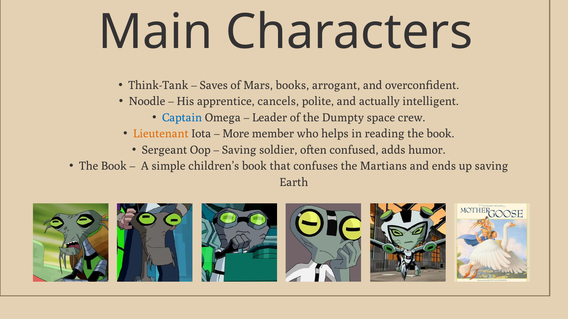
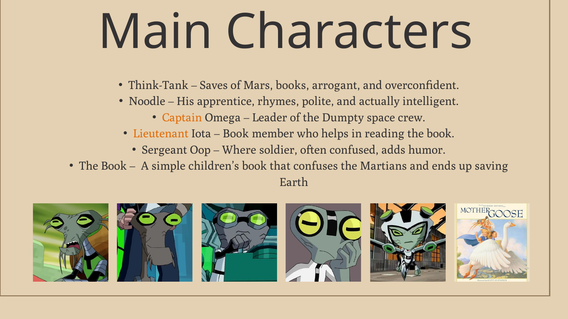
cancels: cancels -> rhymes
Captain colour: blue -> orange
More at (236, 134): More -> Book
Saving at (239, 150): Saving -> Where
